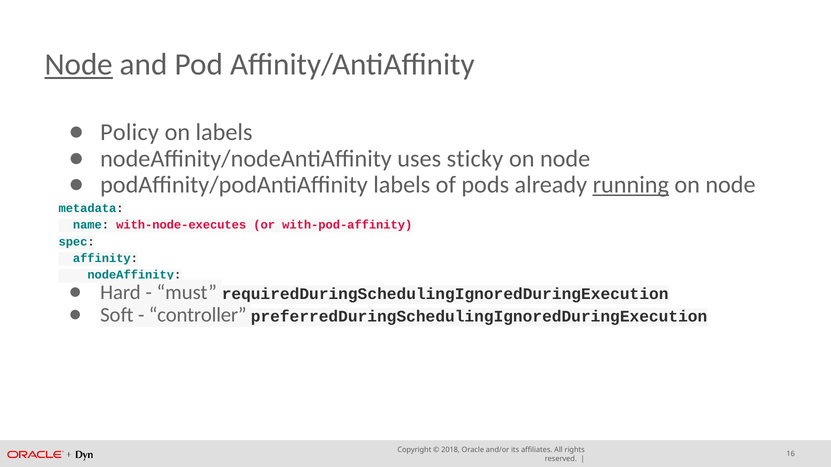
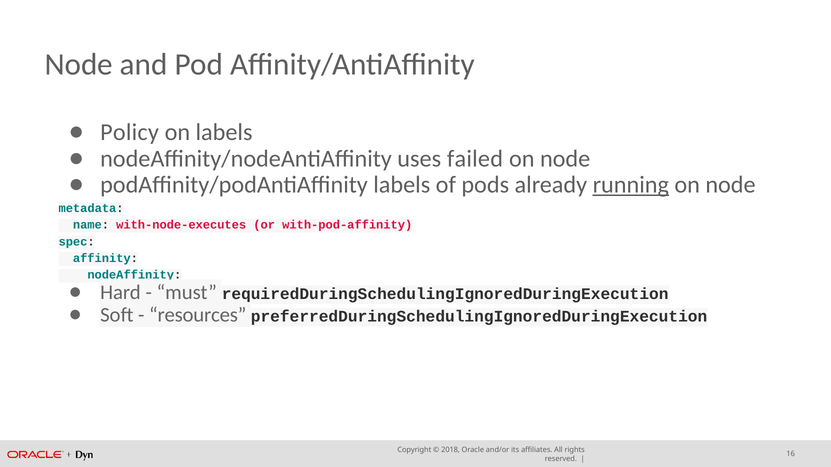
Node at (79, 65) underline: present -> none
sticky: sticky -> failed
controller: controller -> resources
